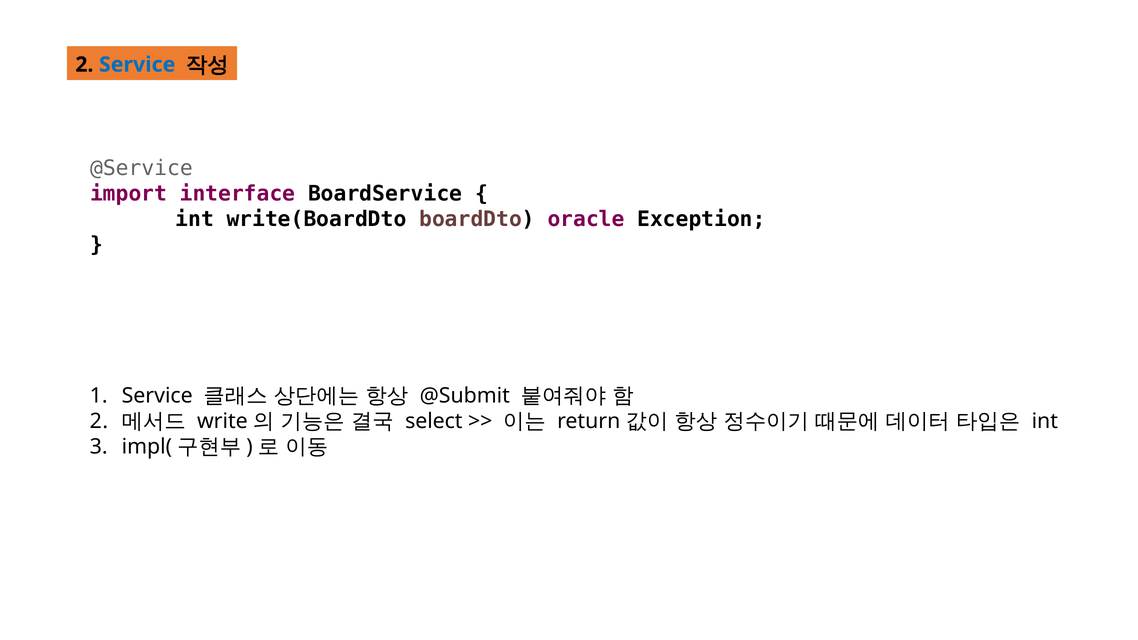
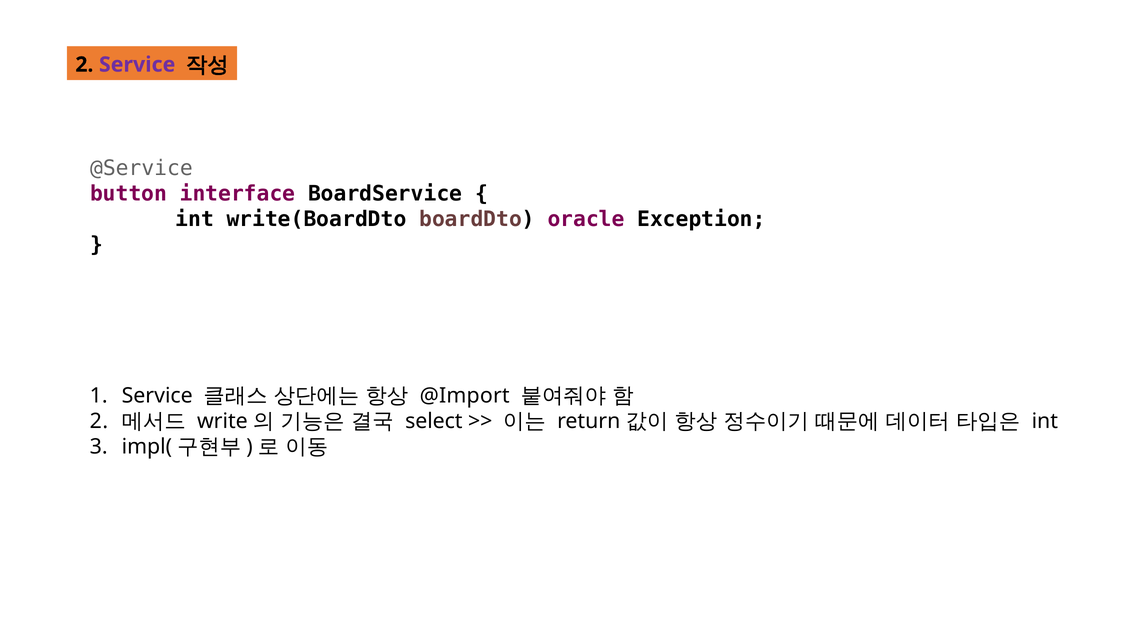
Service at (137, 65) colour: blue -> purple
import: import -> button
@Submit: @Submit -> @Import
